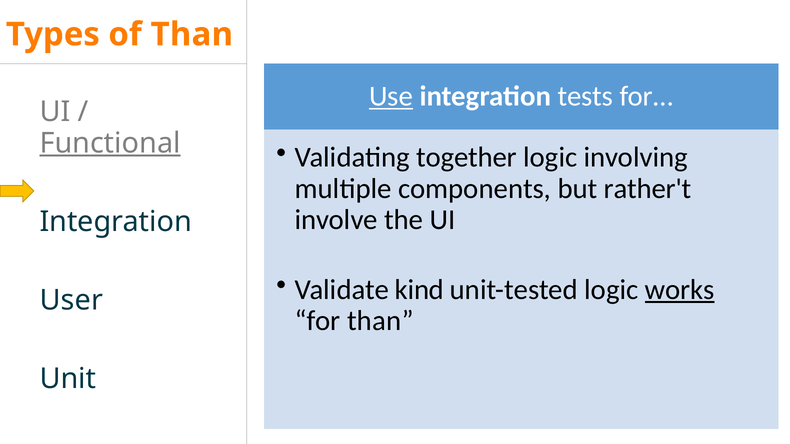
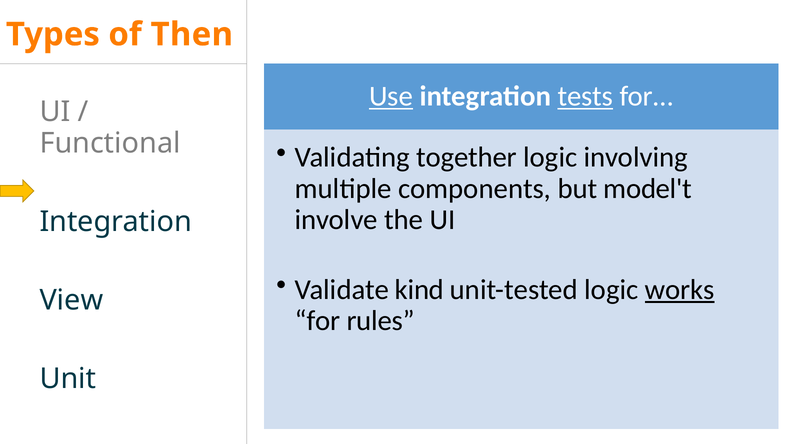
of Than: Than -> Then
tests underline: none -> present
Functional underline: present -> none
rather't: rather't -> model't
User: User -> View
for than: than -> rules
